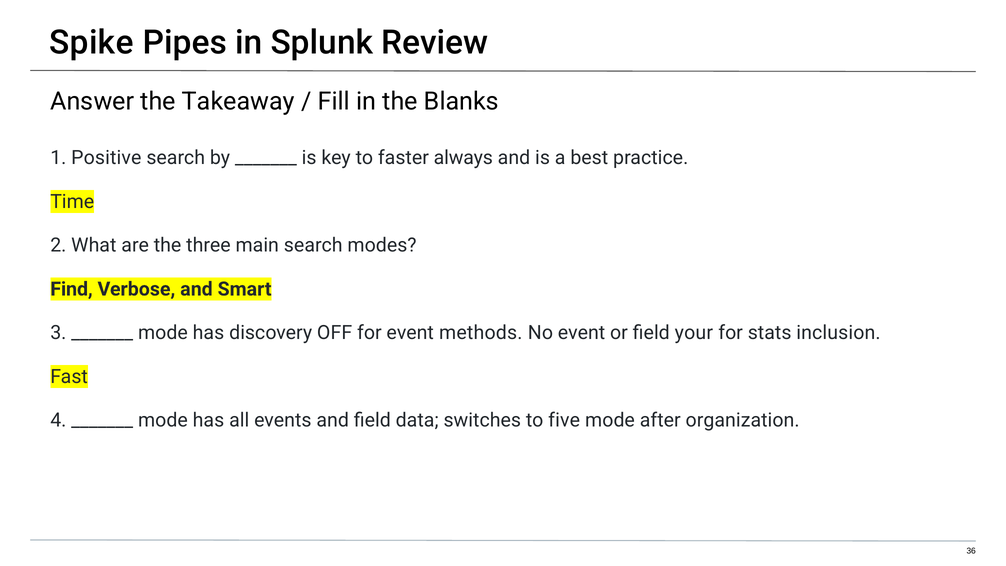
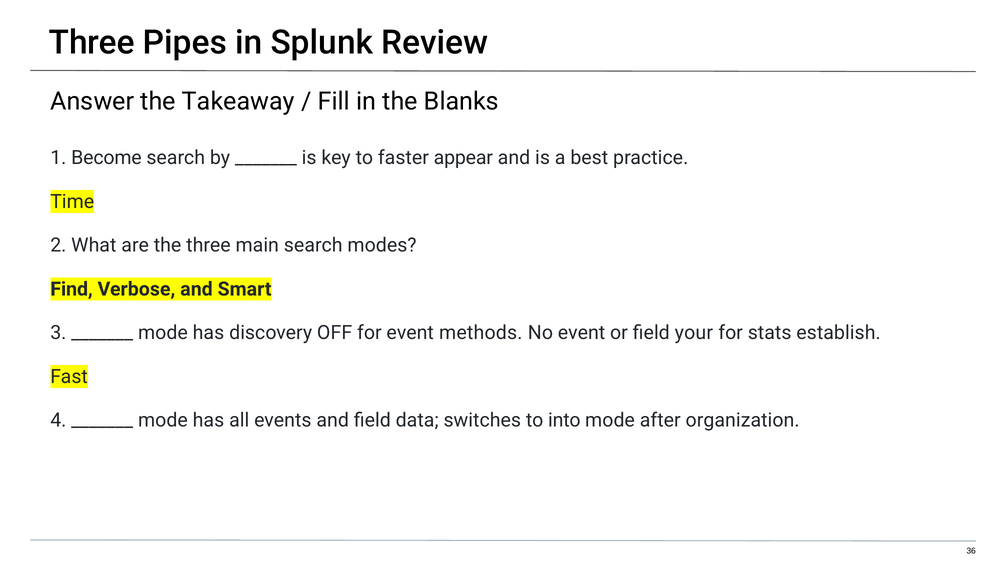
Spike at (91, 43): Spike -> Three
Positive: Positive -> Become
always: always -> appear
inclusion: inclusion -> establish
five: five -> into
